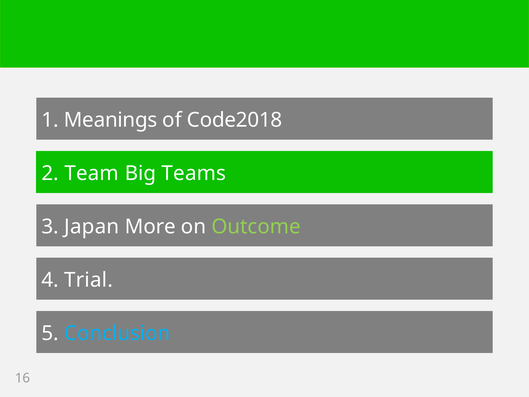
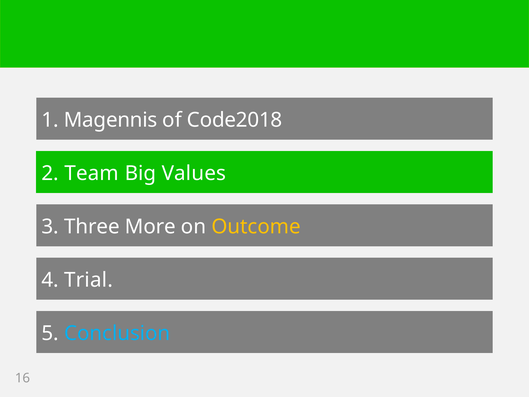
Meanings: Meanings -> Magennis
Teams: Teams -> Values
Japan: Japan -> Three
Outcome colour: light green -> yellow
